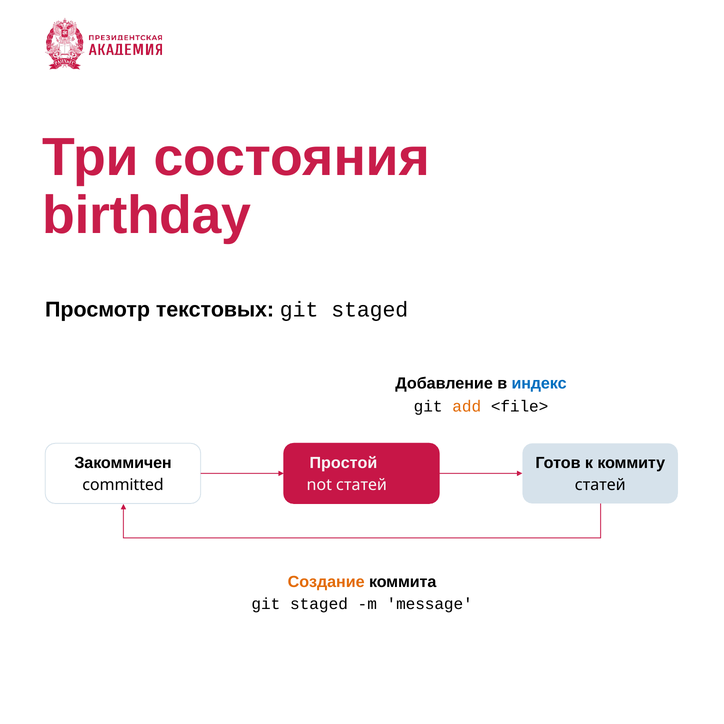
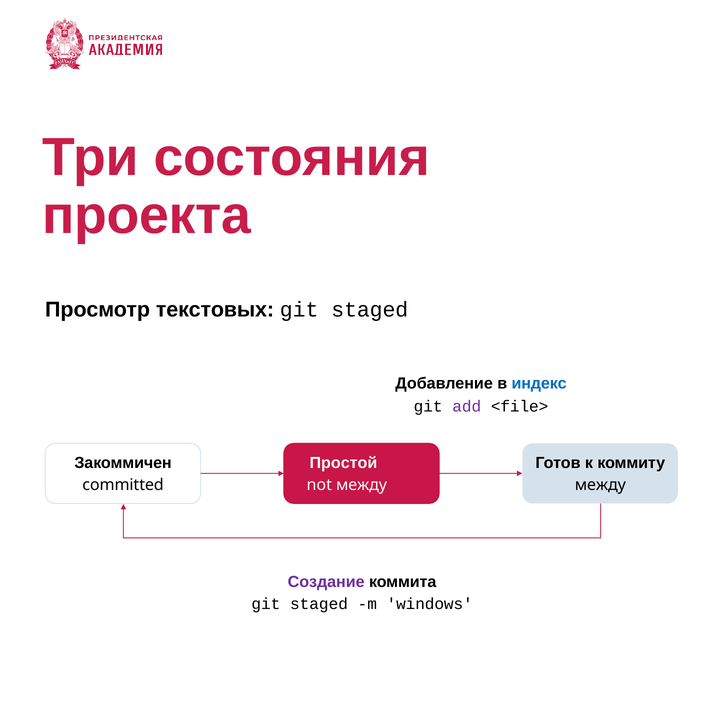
birthday: birthday -> проекта
add colour: orange -> purple
not статей: статей -> между
статей at (600, 485): статей -> между
Создание colour: orange -> purple
message: message -> windows
